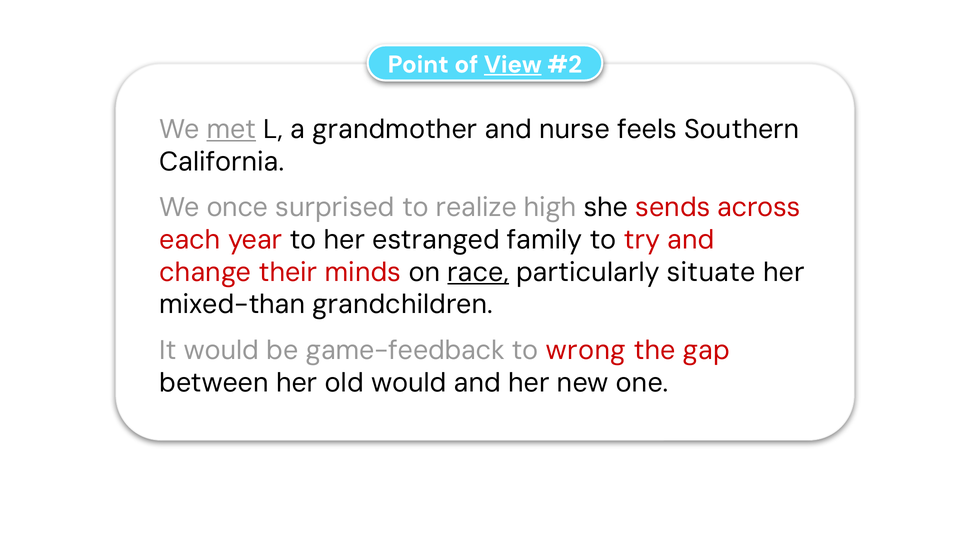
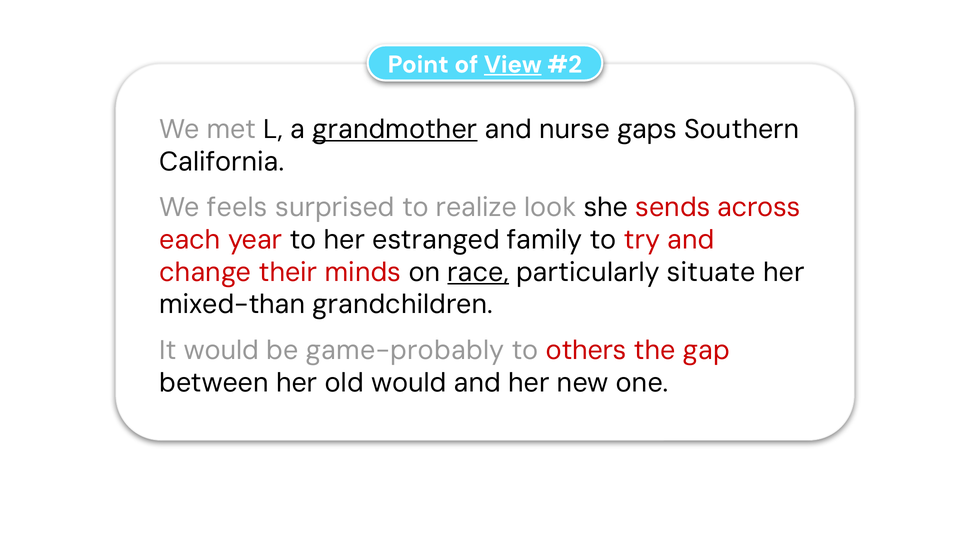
met underline: present -> none
grandmother underline: none -> present
feels: feels -> gaps
once: once -> feels
high: high -> look
game-feedback: game-feedback -> game-probably
wrong: wrong -> others
